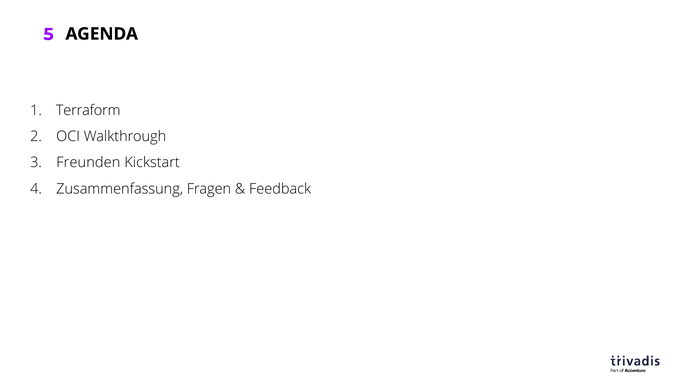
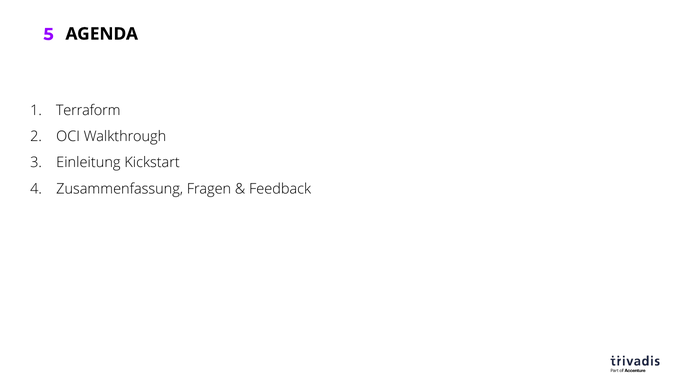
Freunden: Freunden -> Einleitung
